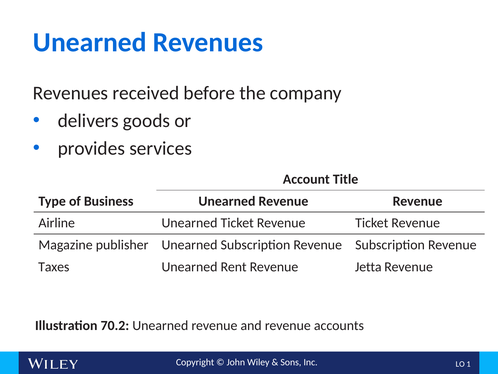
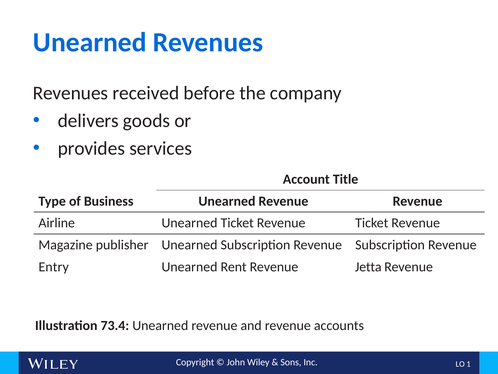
Taxes: Taxes -> Entry
70.2: 70.2 -> 73.4
